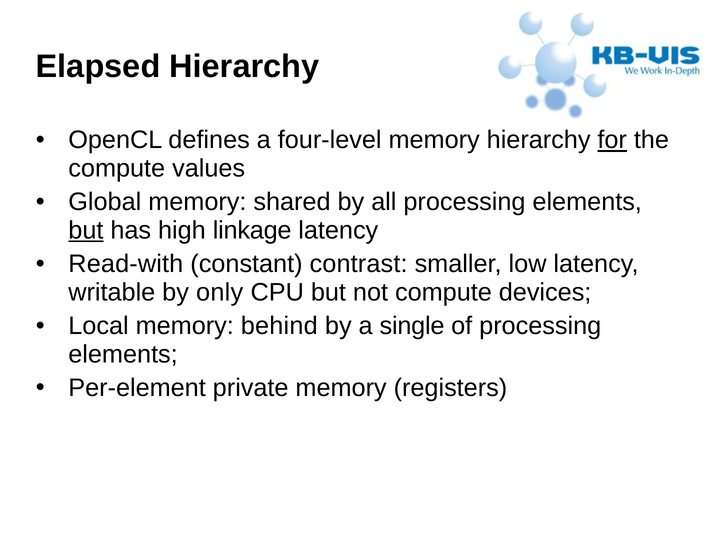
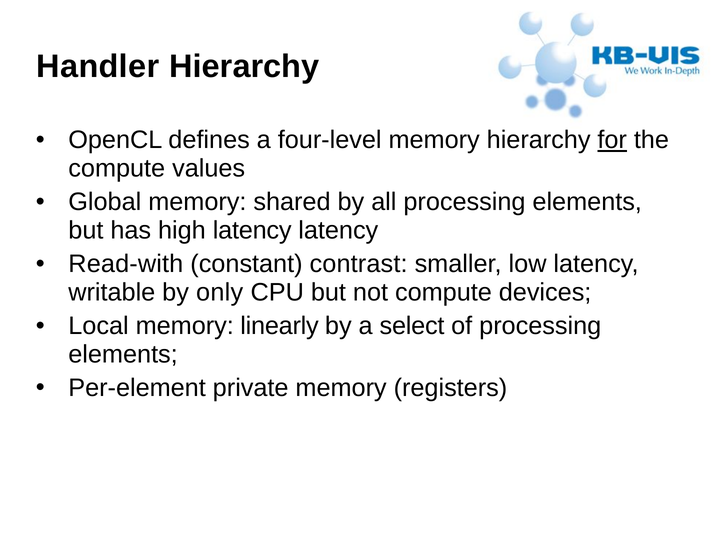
Elapsed: Elapsed -> Handler
but at (86, 230) underline: present -> none
high linkage: linkage -> latency
behind: behind -> linearly
single: single -> select
